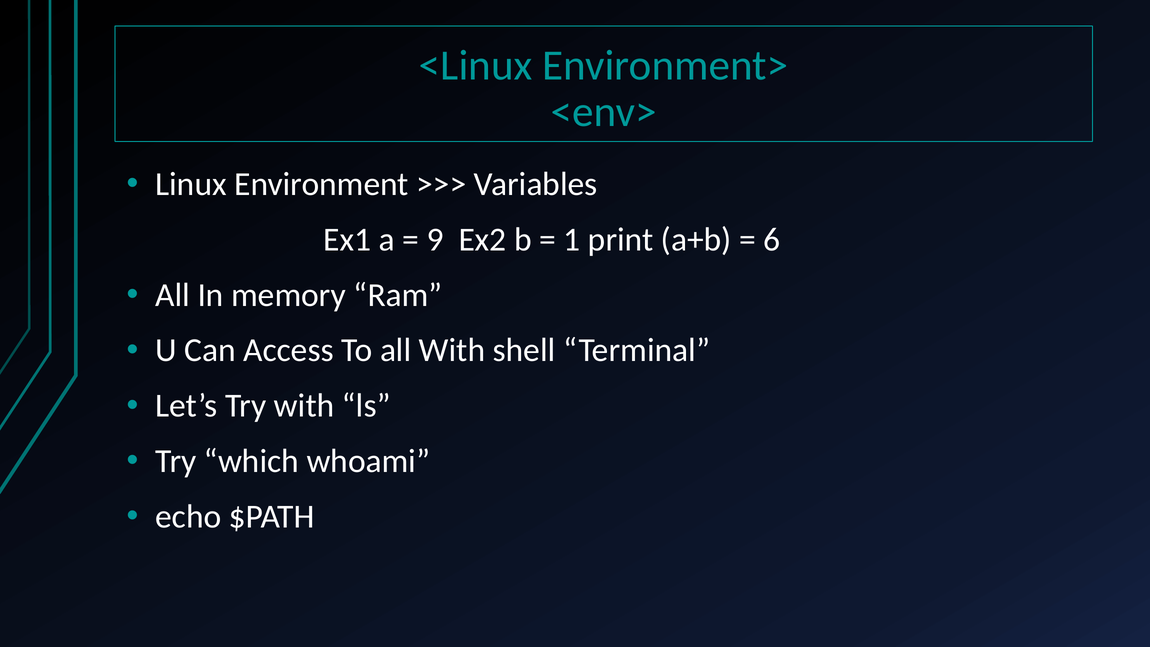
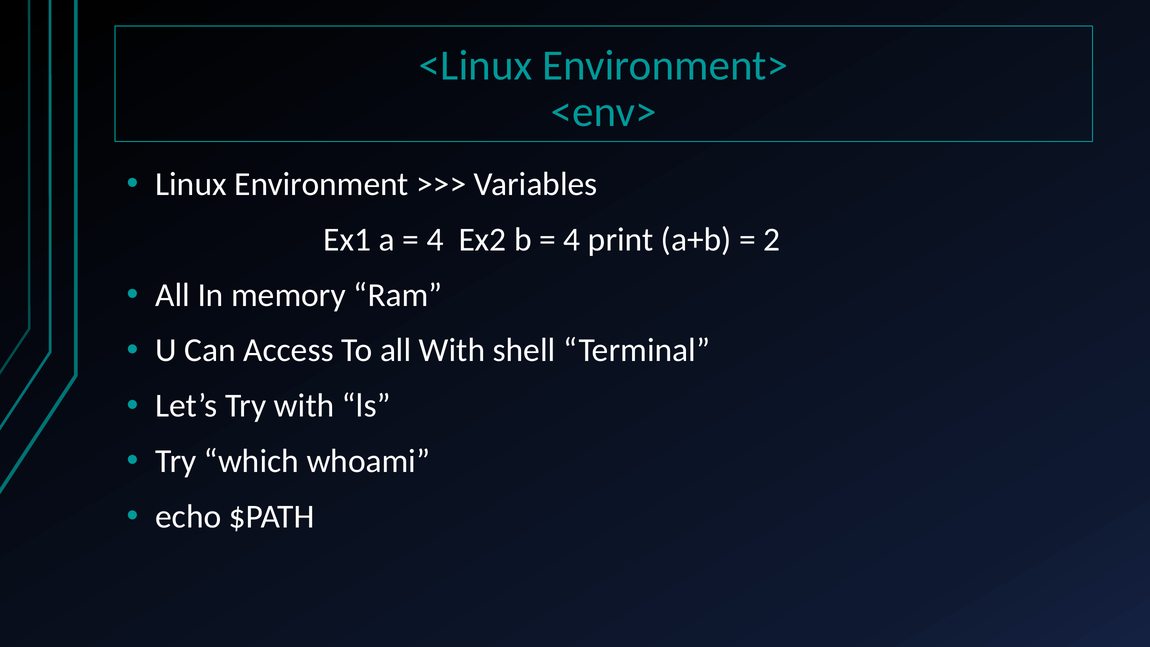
9 at (435, 240): 9 -> 4
1 at (572, 240): 1 -> 4
6: 6 -> 2
